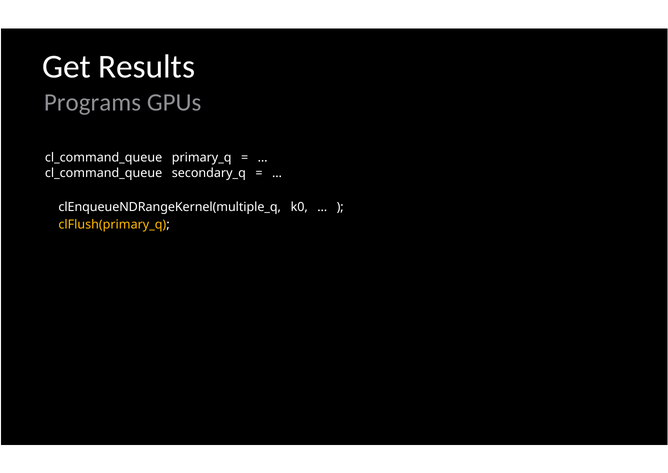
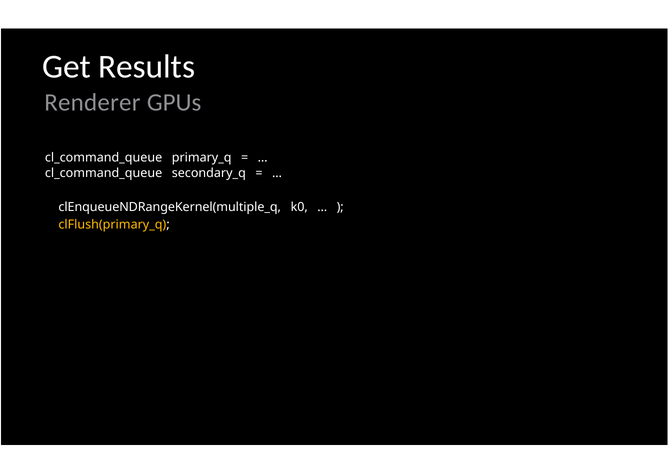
Programs: Programs -> Renderer
